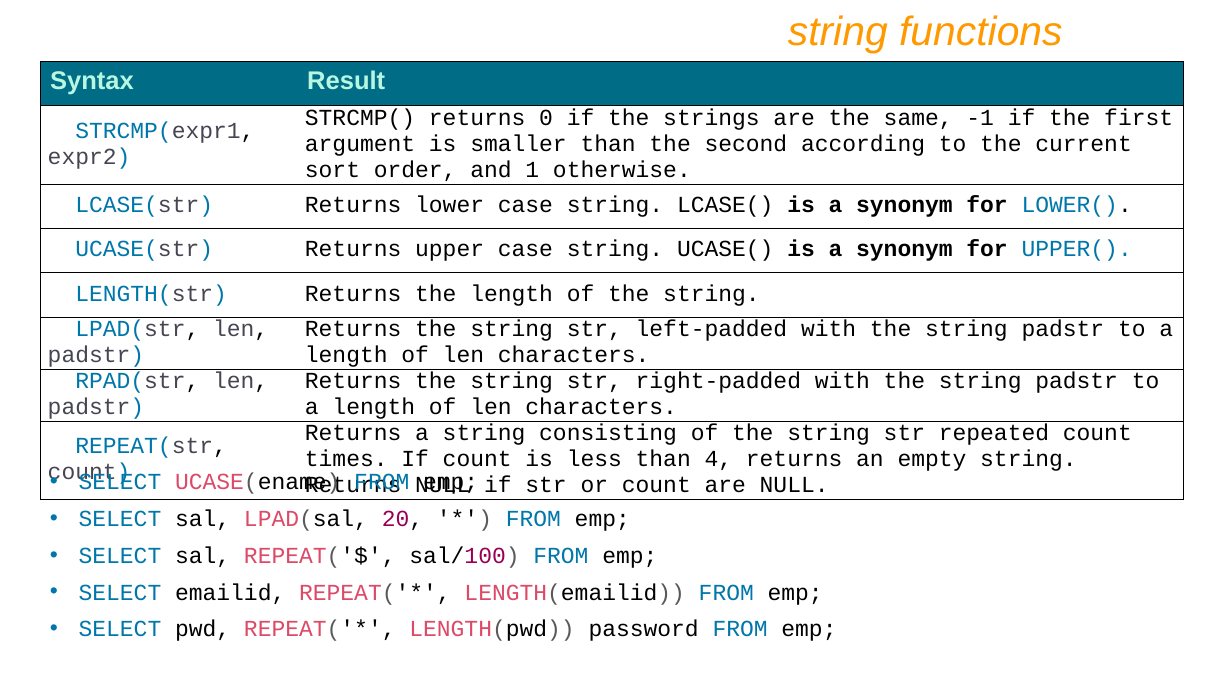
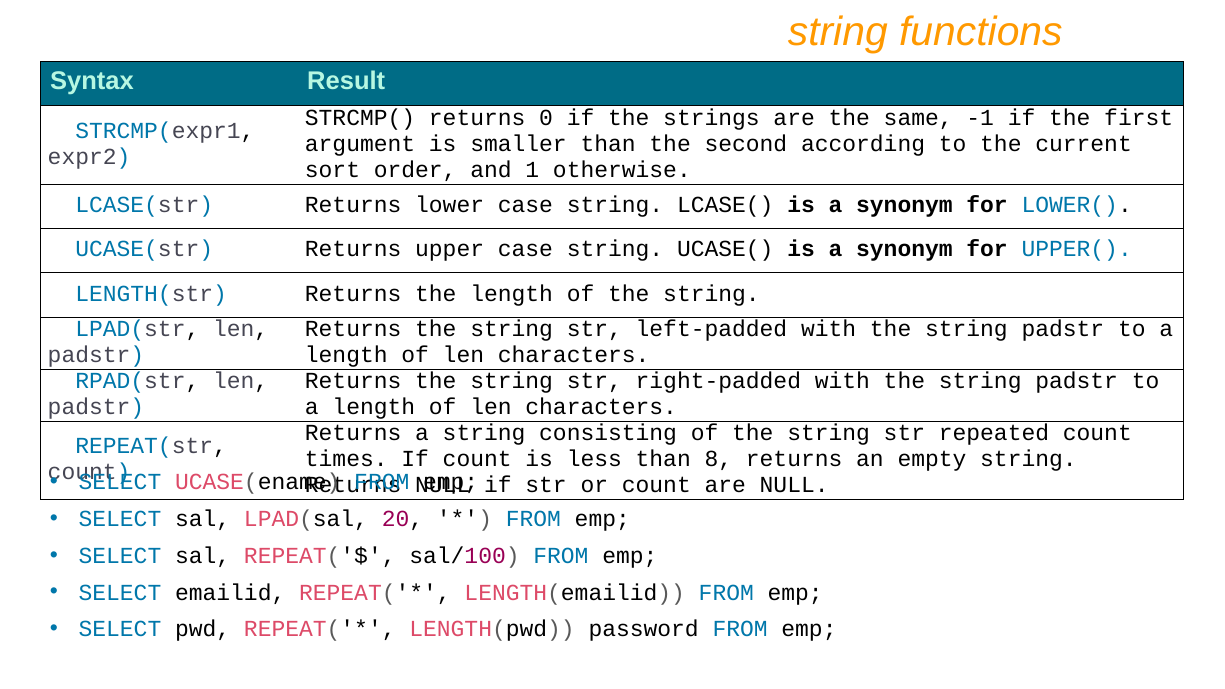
4: 4 -> 8
